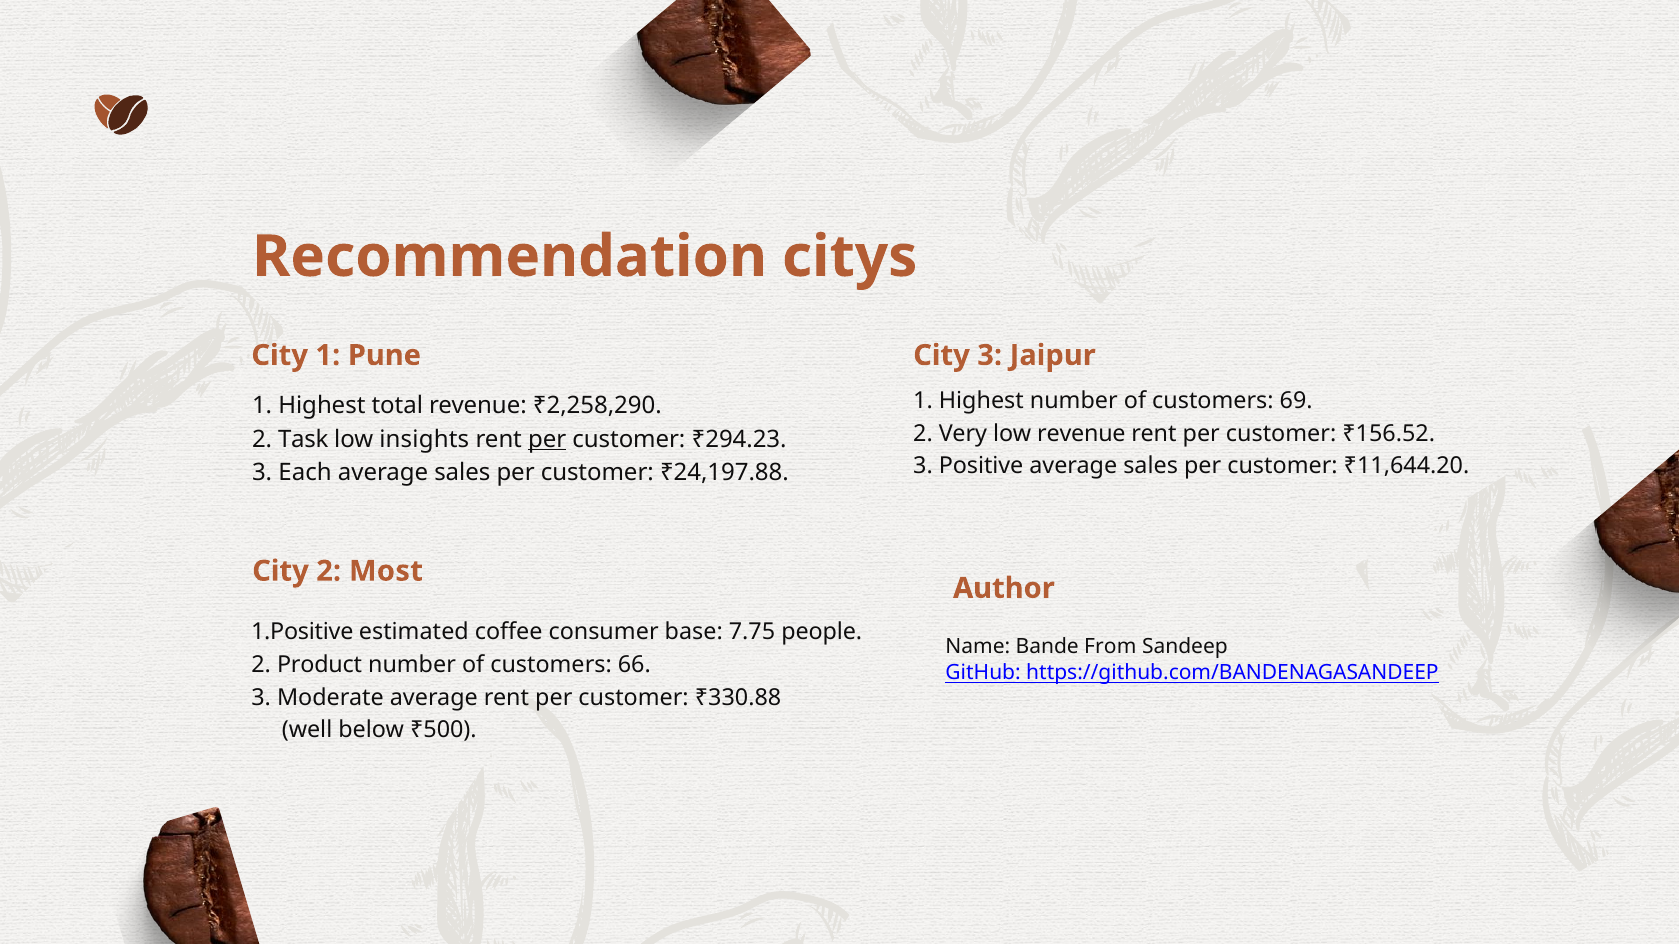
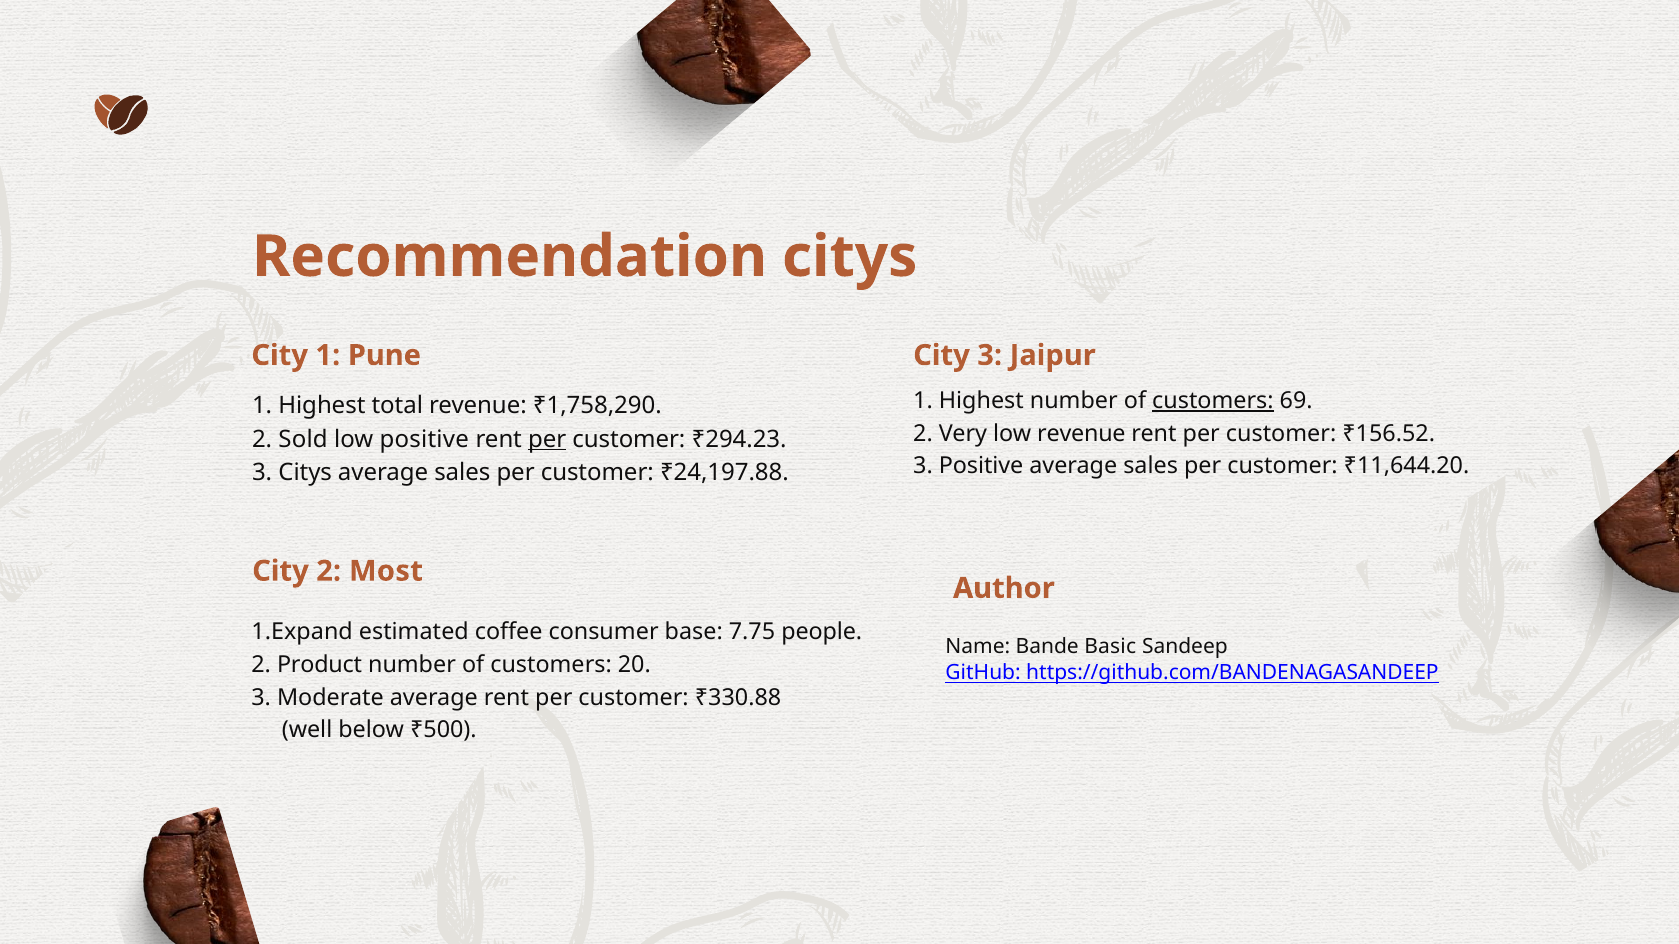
customers at (1213, 401) underline: none -> present
₹2,258,290: ₹2,258,290 -> ₹1,758,290
Task: Task -> Sold
low insights: insights -> positive
3 Each: Each -> Citys
1.Positive: 1.Positive -> 1.Expand
From: From -> Basic
66: 66 -> 20
